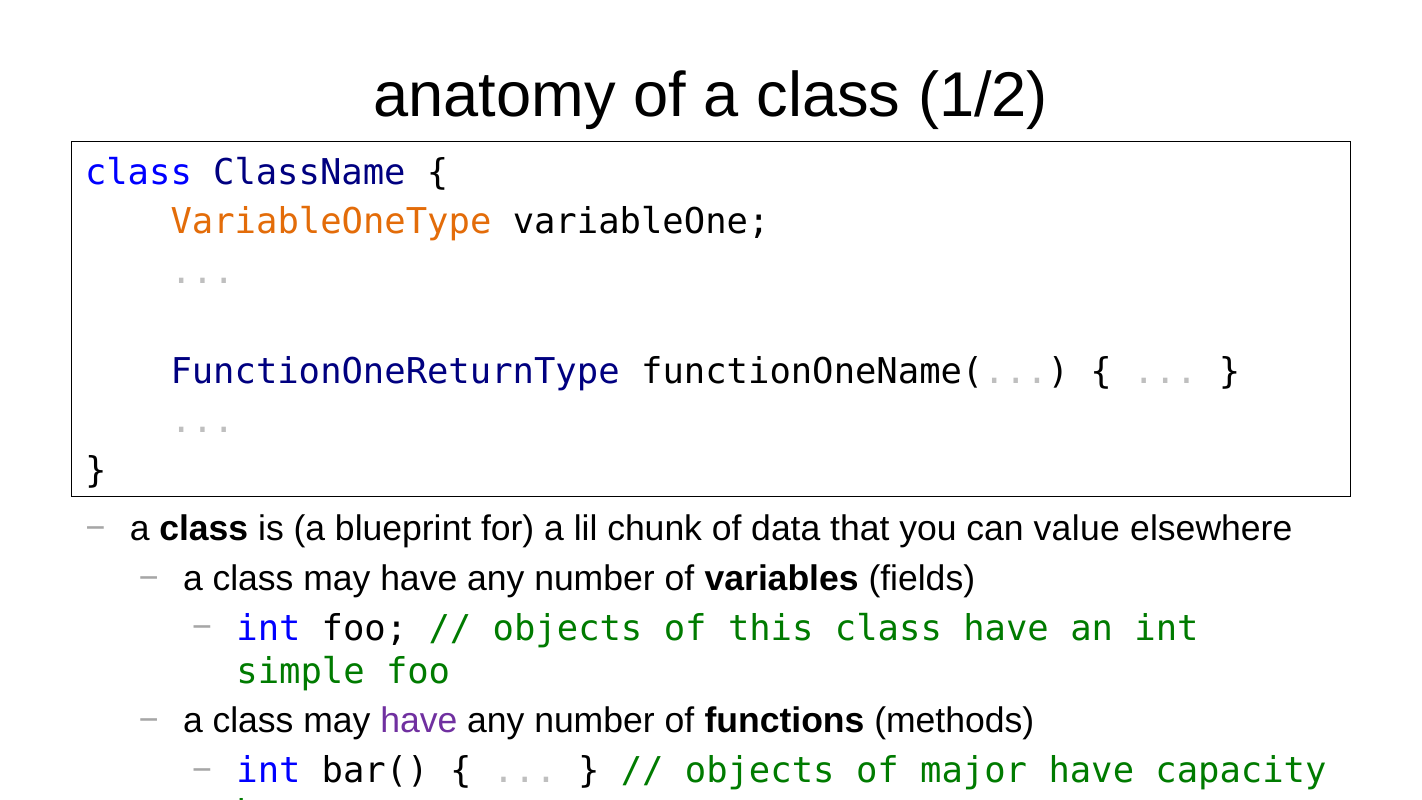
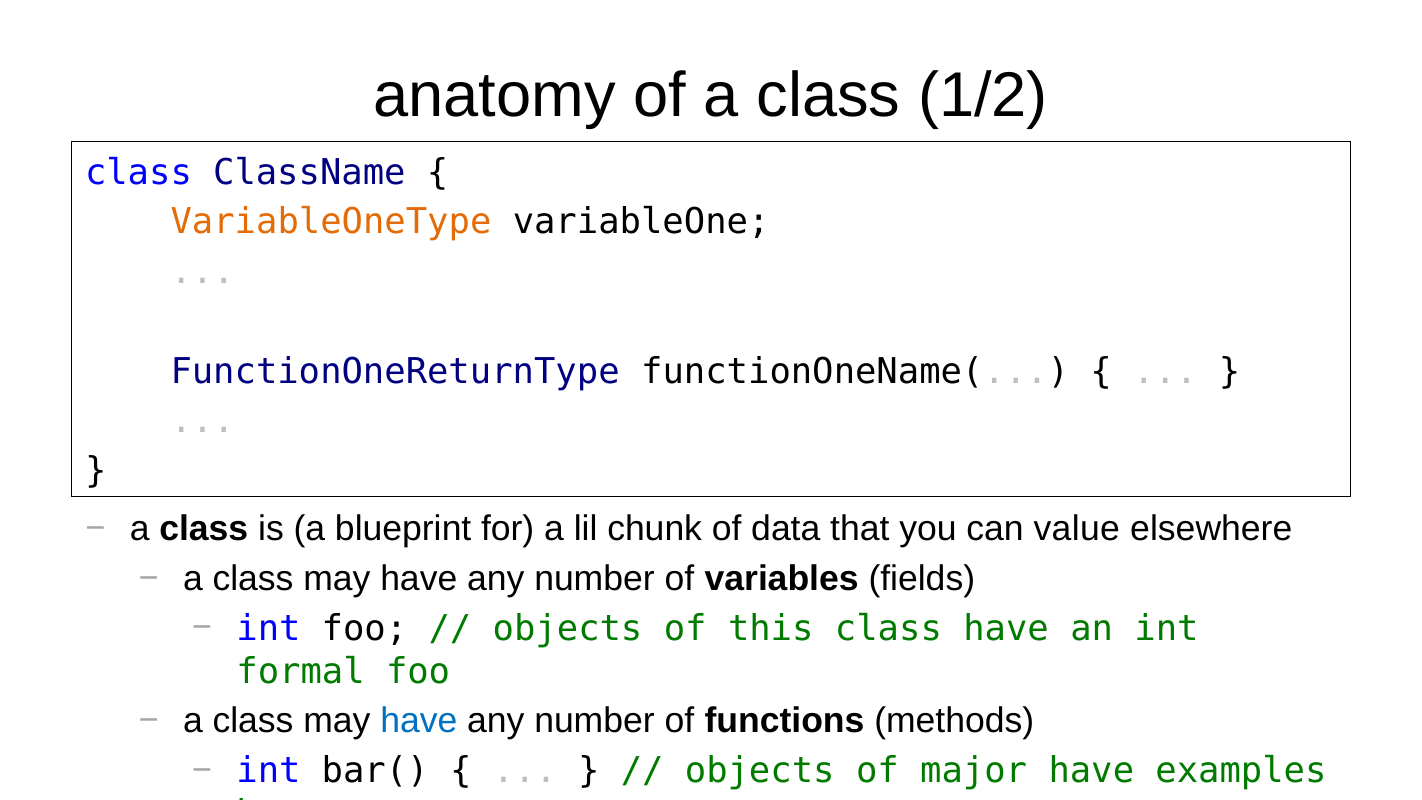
simple: simple -> formal
have at (419, 721) colour: purple -> blue
capacity: capacity -> examples
